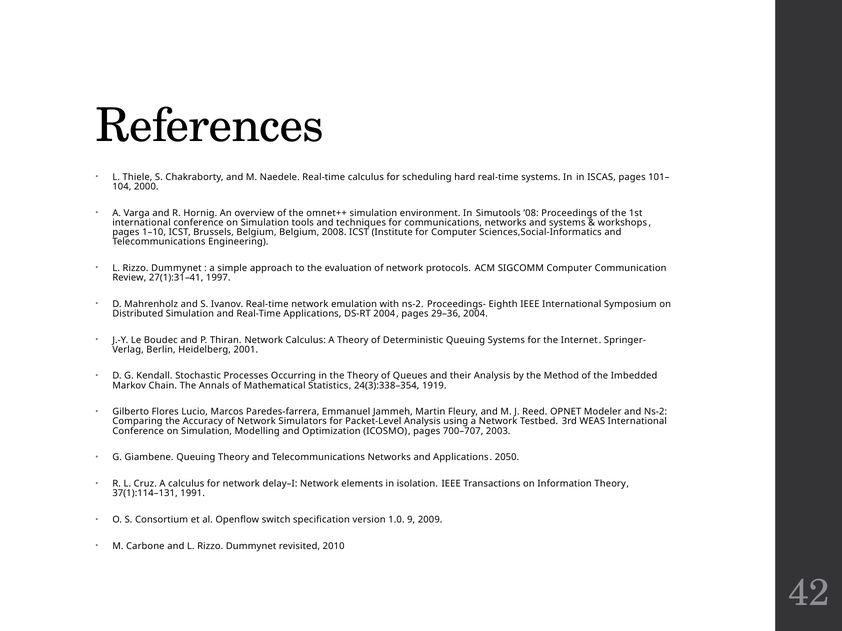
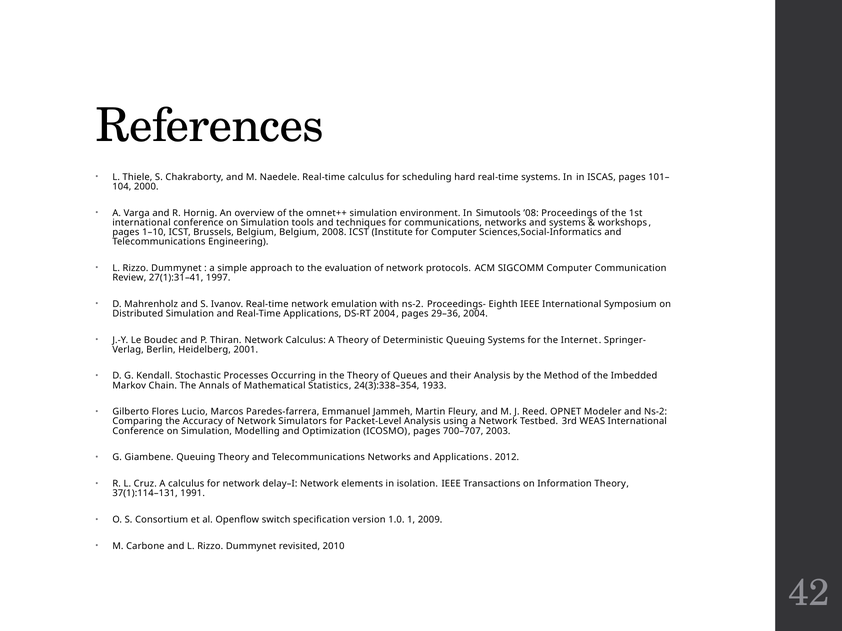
1919: 1919 -> 1933
2050: 2050 -> 2012
9: 9 -> 1
